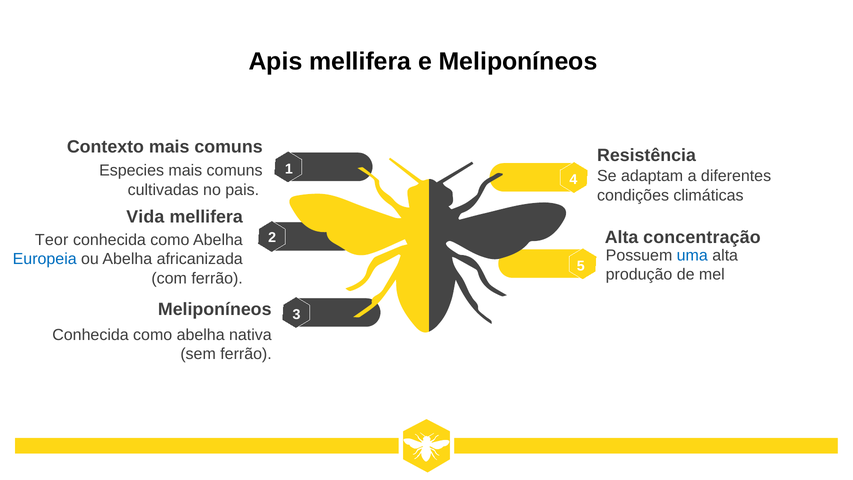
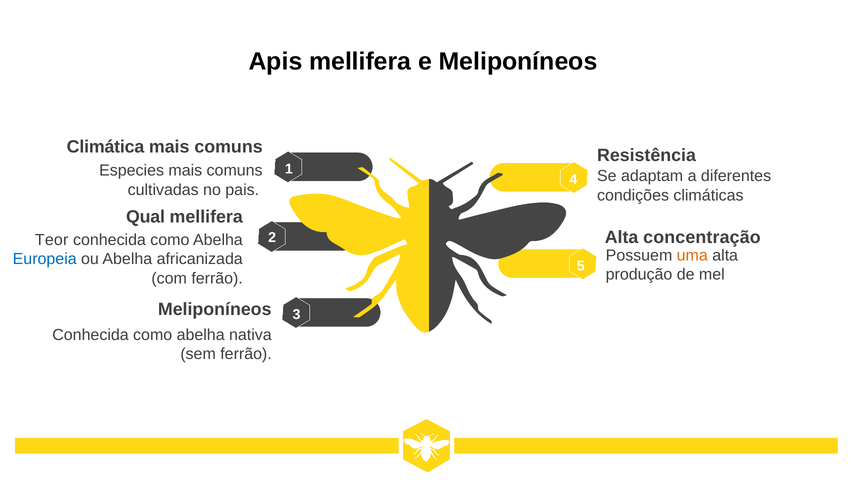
Contexto: Contexto -> Climática
Vida: Vida -> Qual
uma colour: blue -> orange
